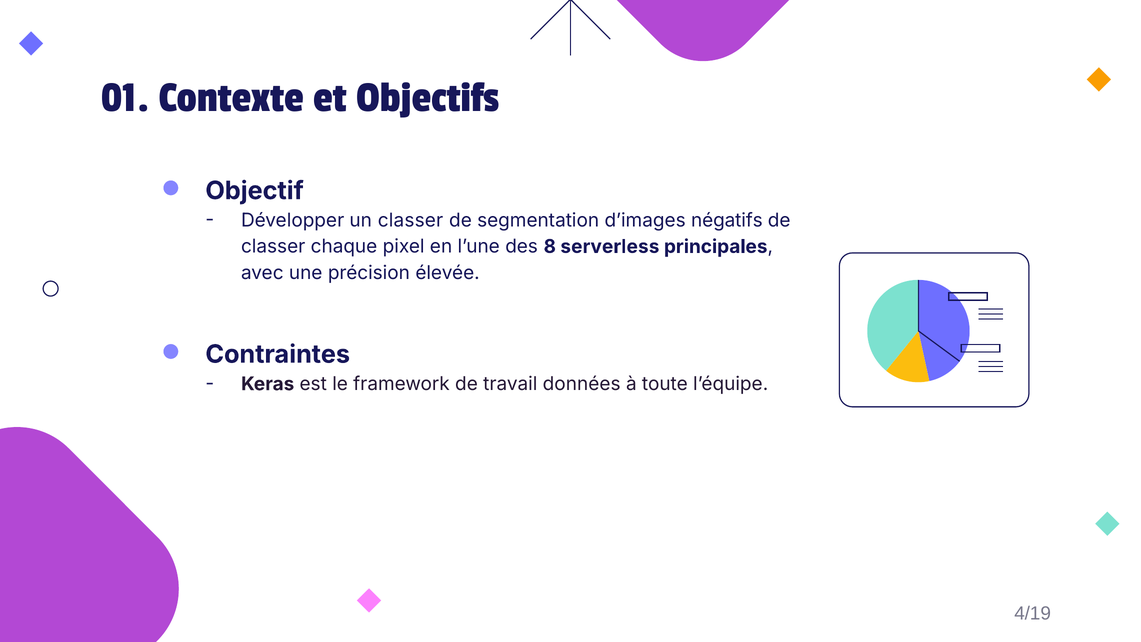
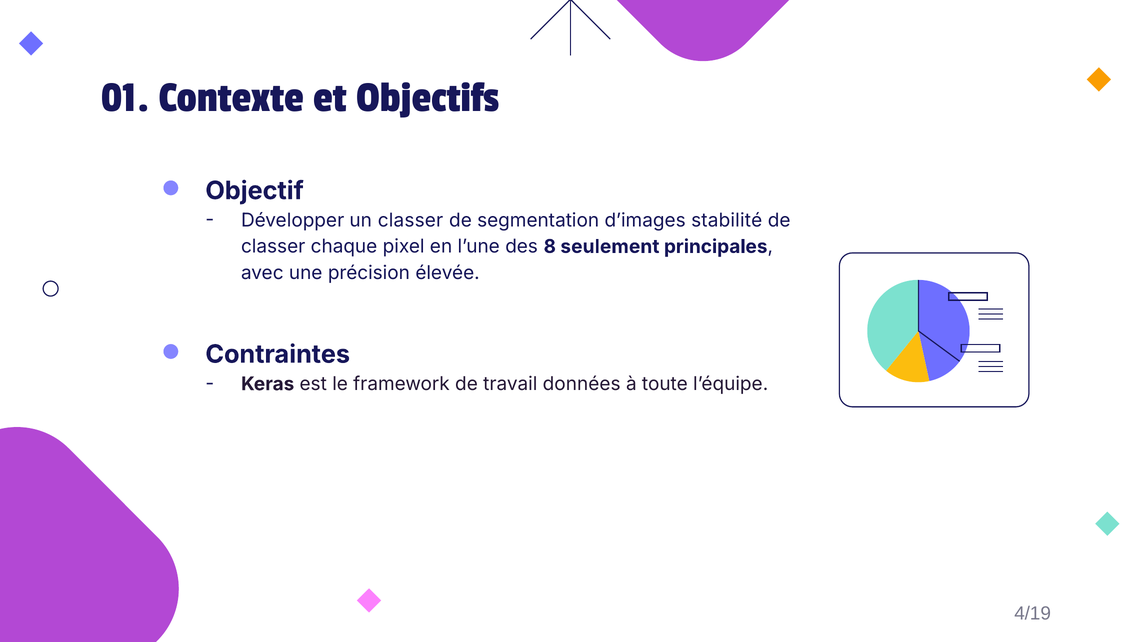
négatifs: négatifs -> stabilité
serverless: serverless -> seulement
